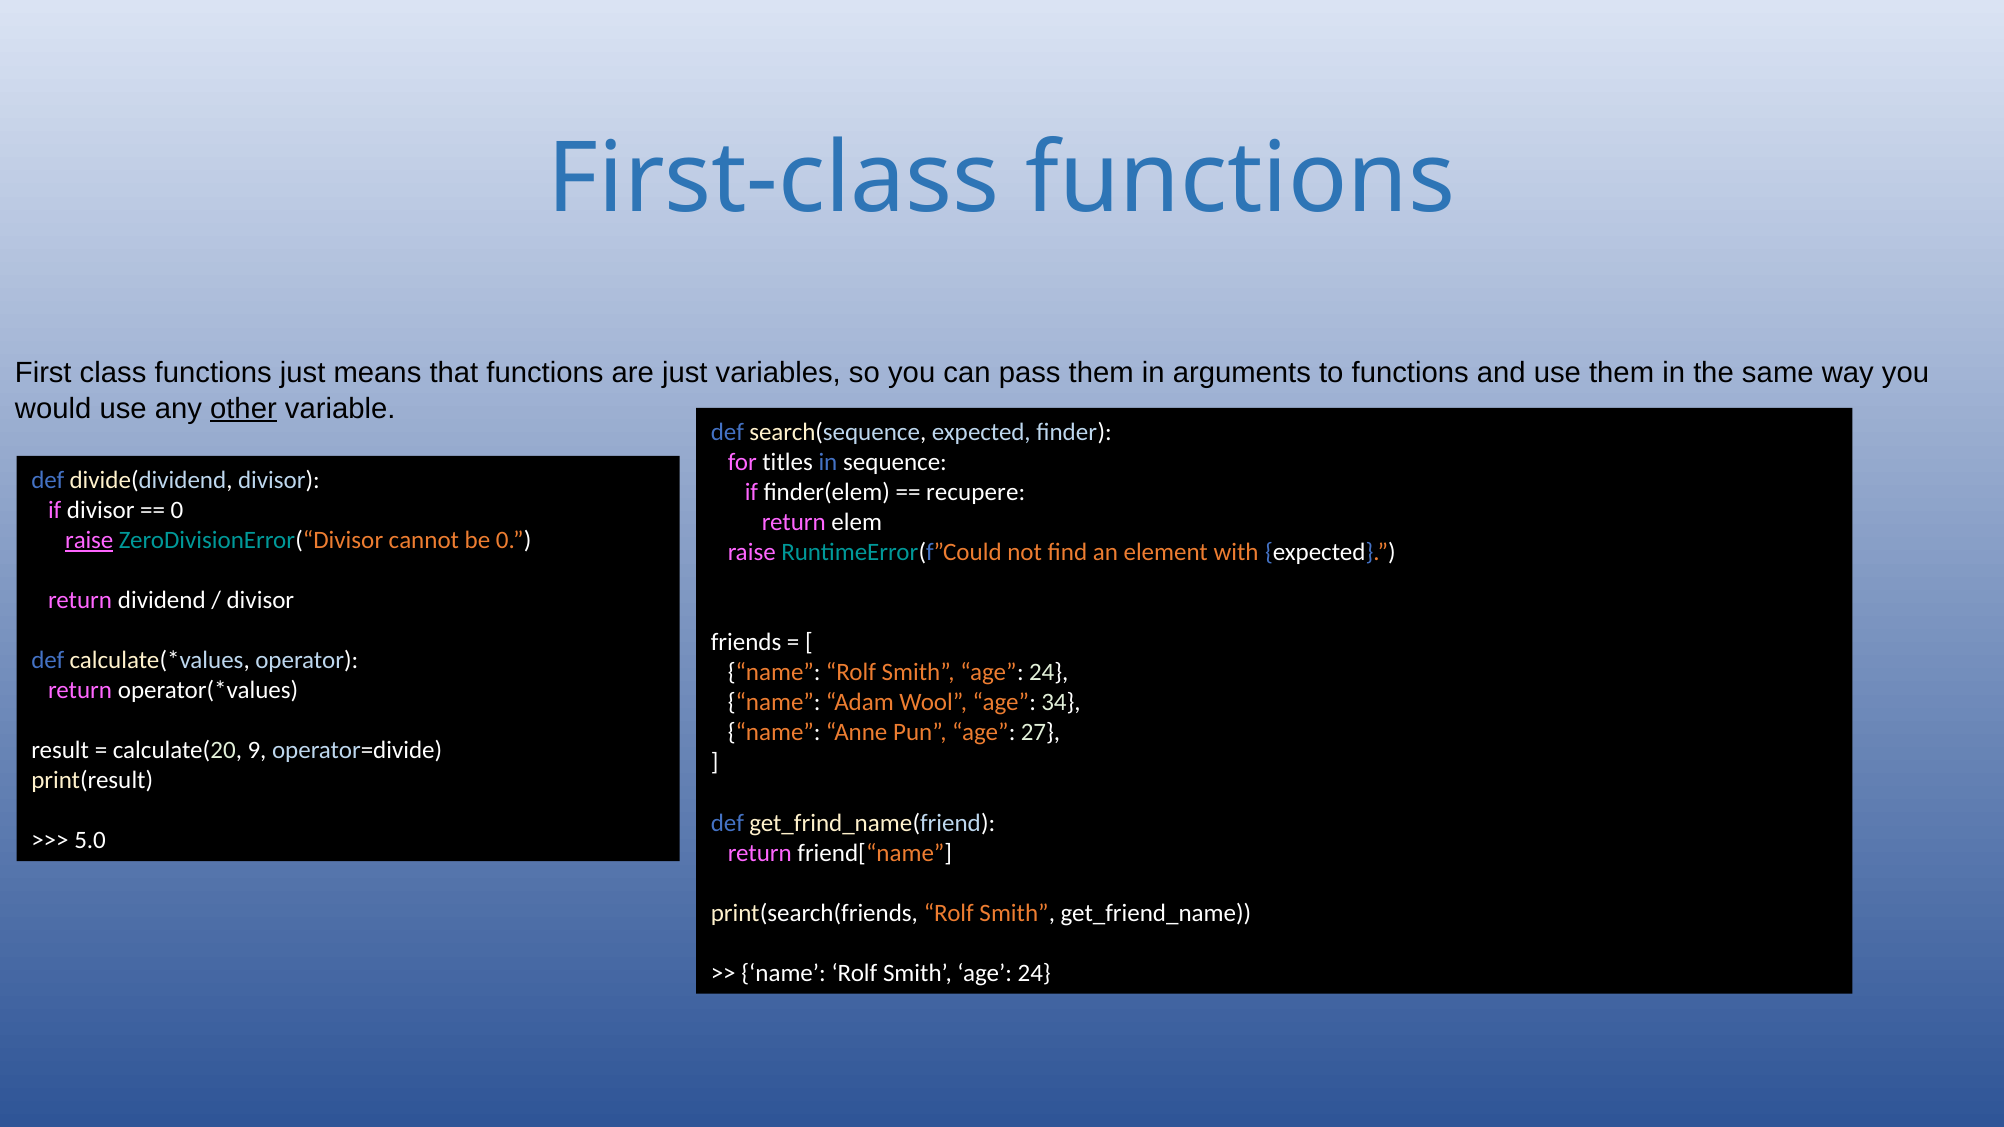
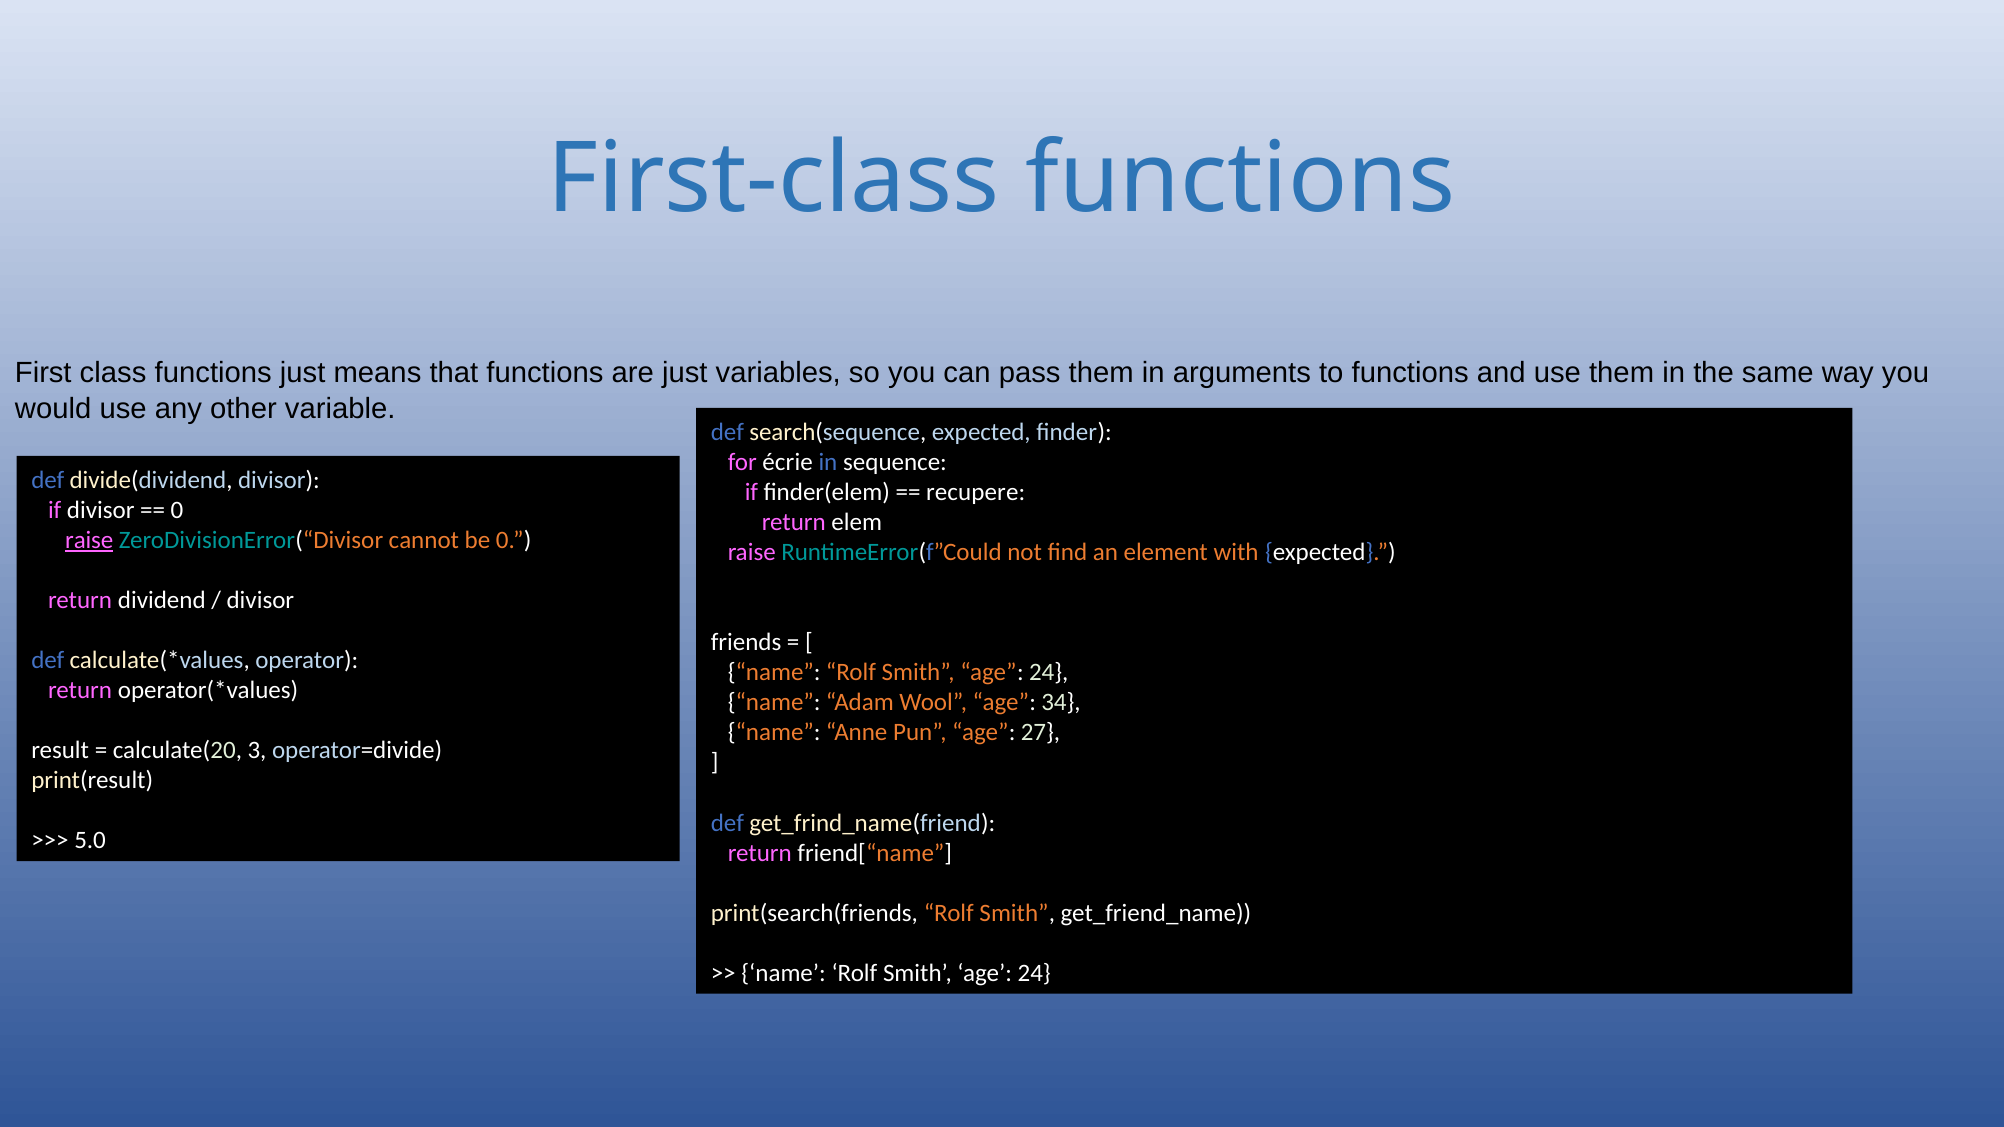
other underline: present -> none
titles: titles -> écrie
9: 9 -> 3
